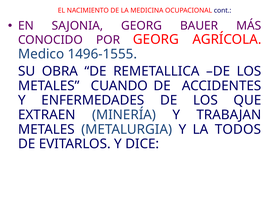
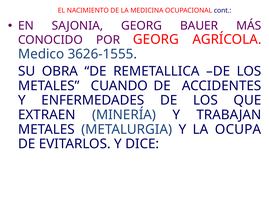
1496-1555: 1496-1555 -> 3626-1555
TODOS: TODOS -> OCUPA
